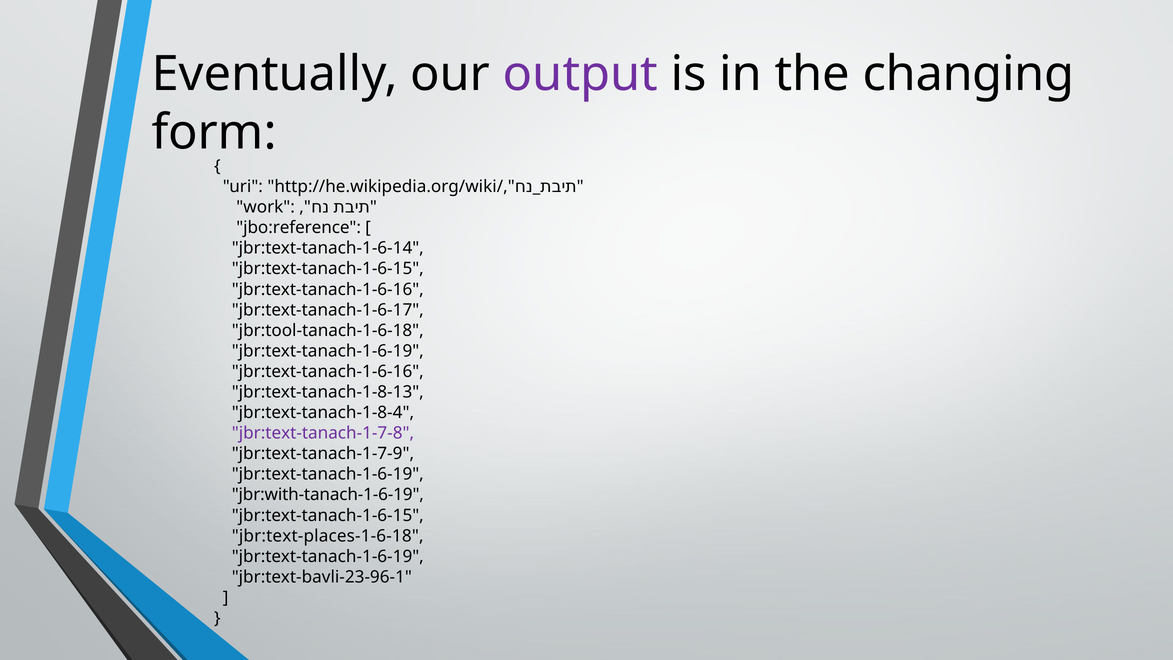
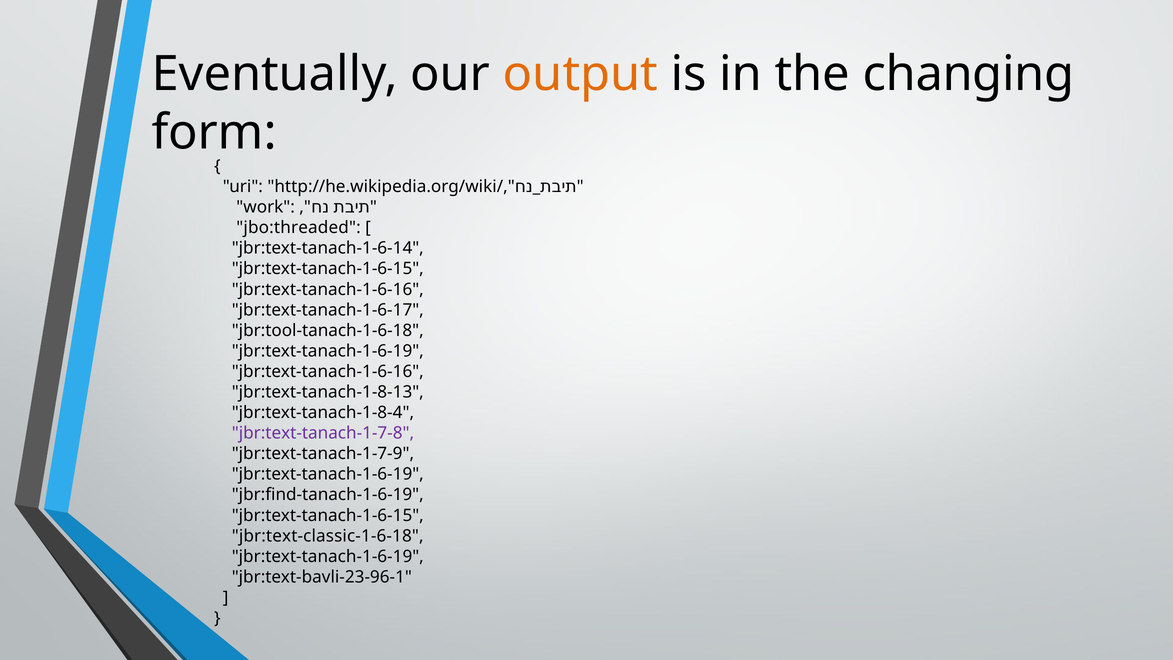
output colour: purple -> orange
jbo:reference: jbo:reference -> jbo:threaded
jbr:with-tanach-1-6-19: jbr:with-tanach-1-6-19 -> jbr:find-tanach-1-6-19
jbr:text-places-1-6-18: jbr:text-places-1-6-18 -> jbr:text-classic-1-6-18
